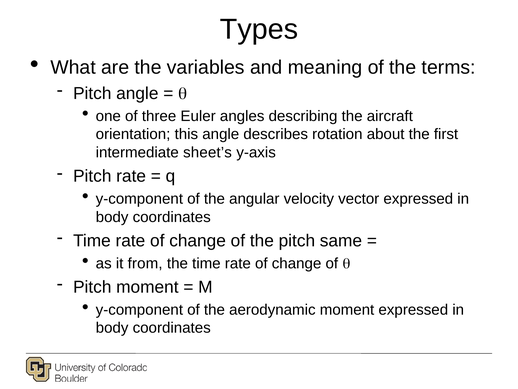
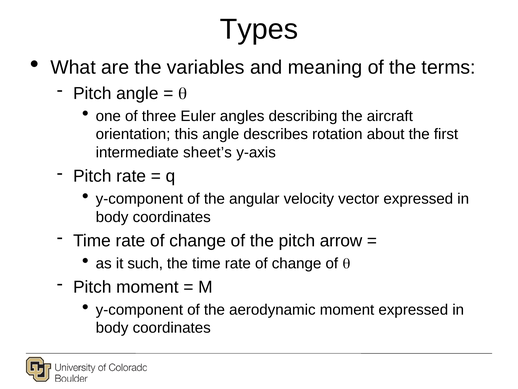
same: same -> arrow
from: from -> such
